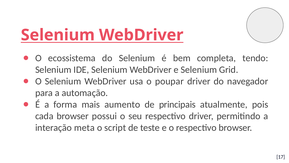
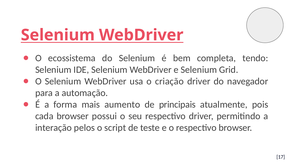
poupar: poupar -> criação
meta: meta -> pelos
